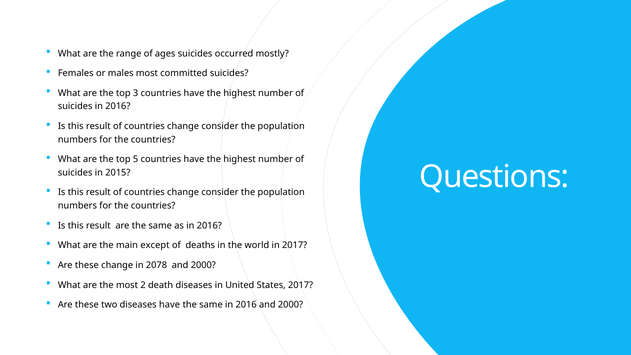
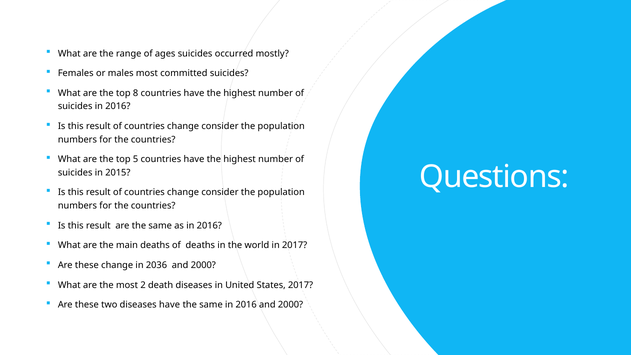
3: 3 -> 8
main except: except -> deaths
2078: 2078 -> 2036
